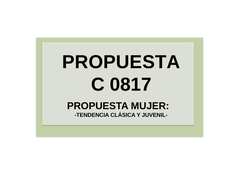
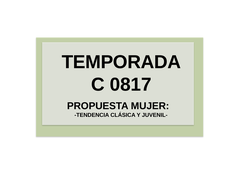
PROPUESTA at (121, 62): PROPUESTA -> TEMPORADA
